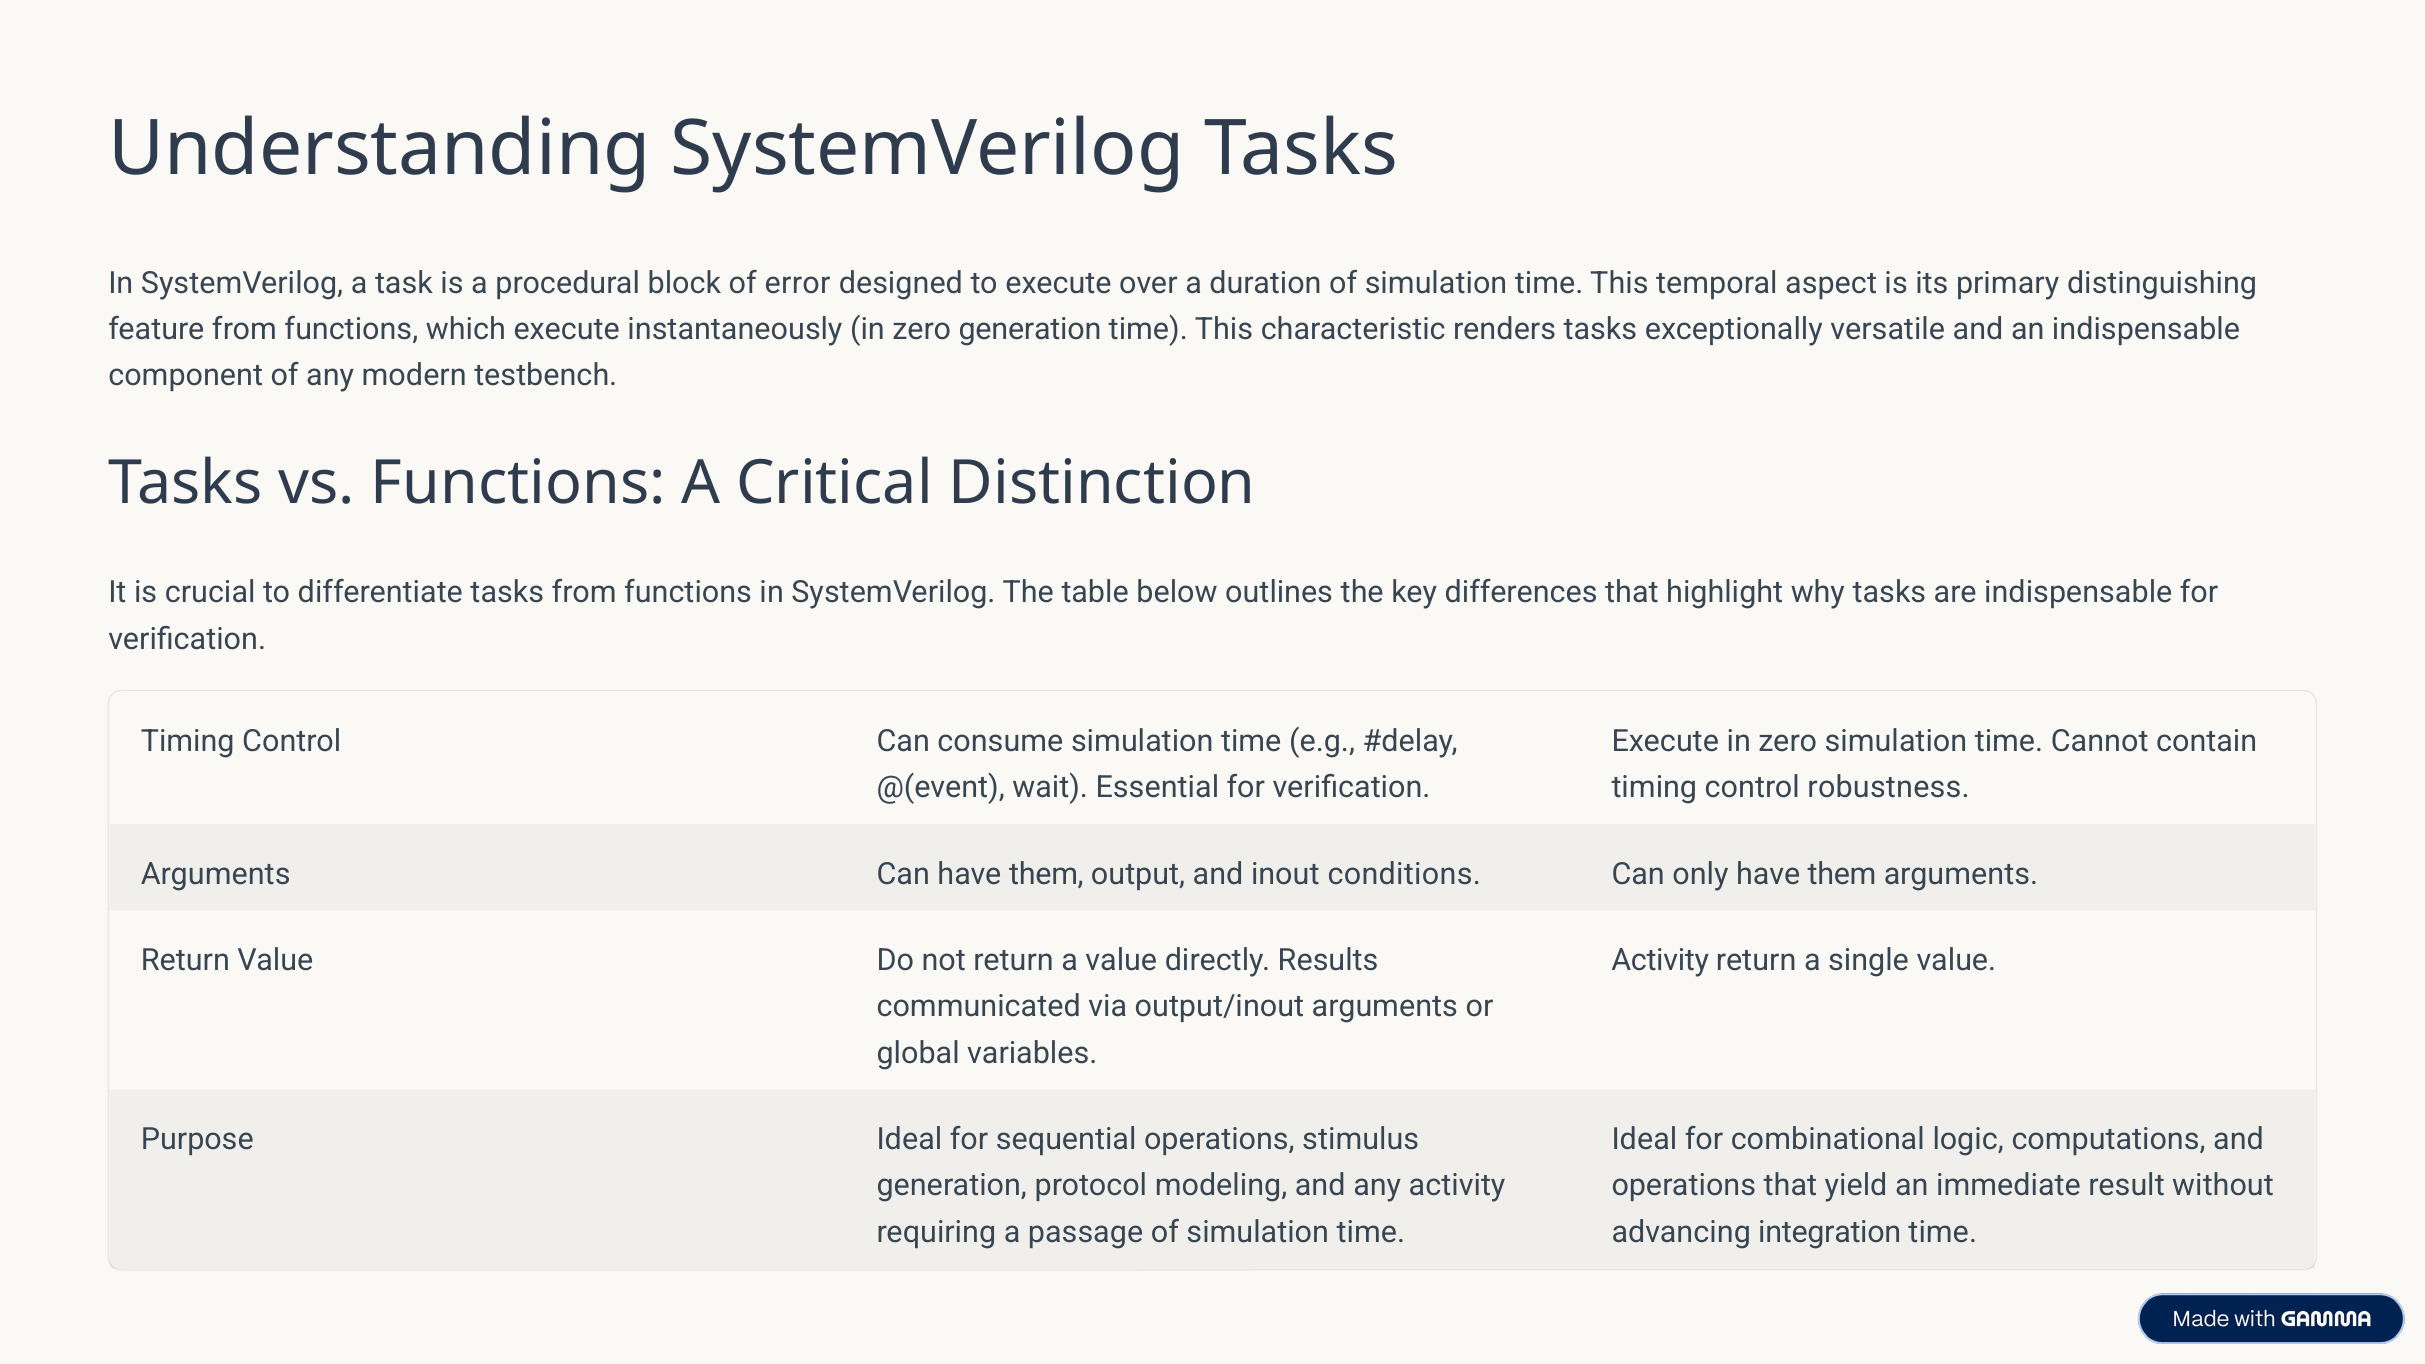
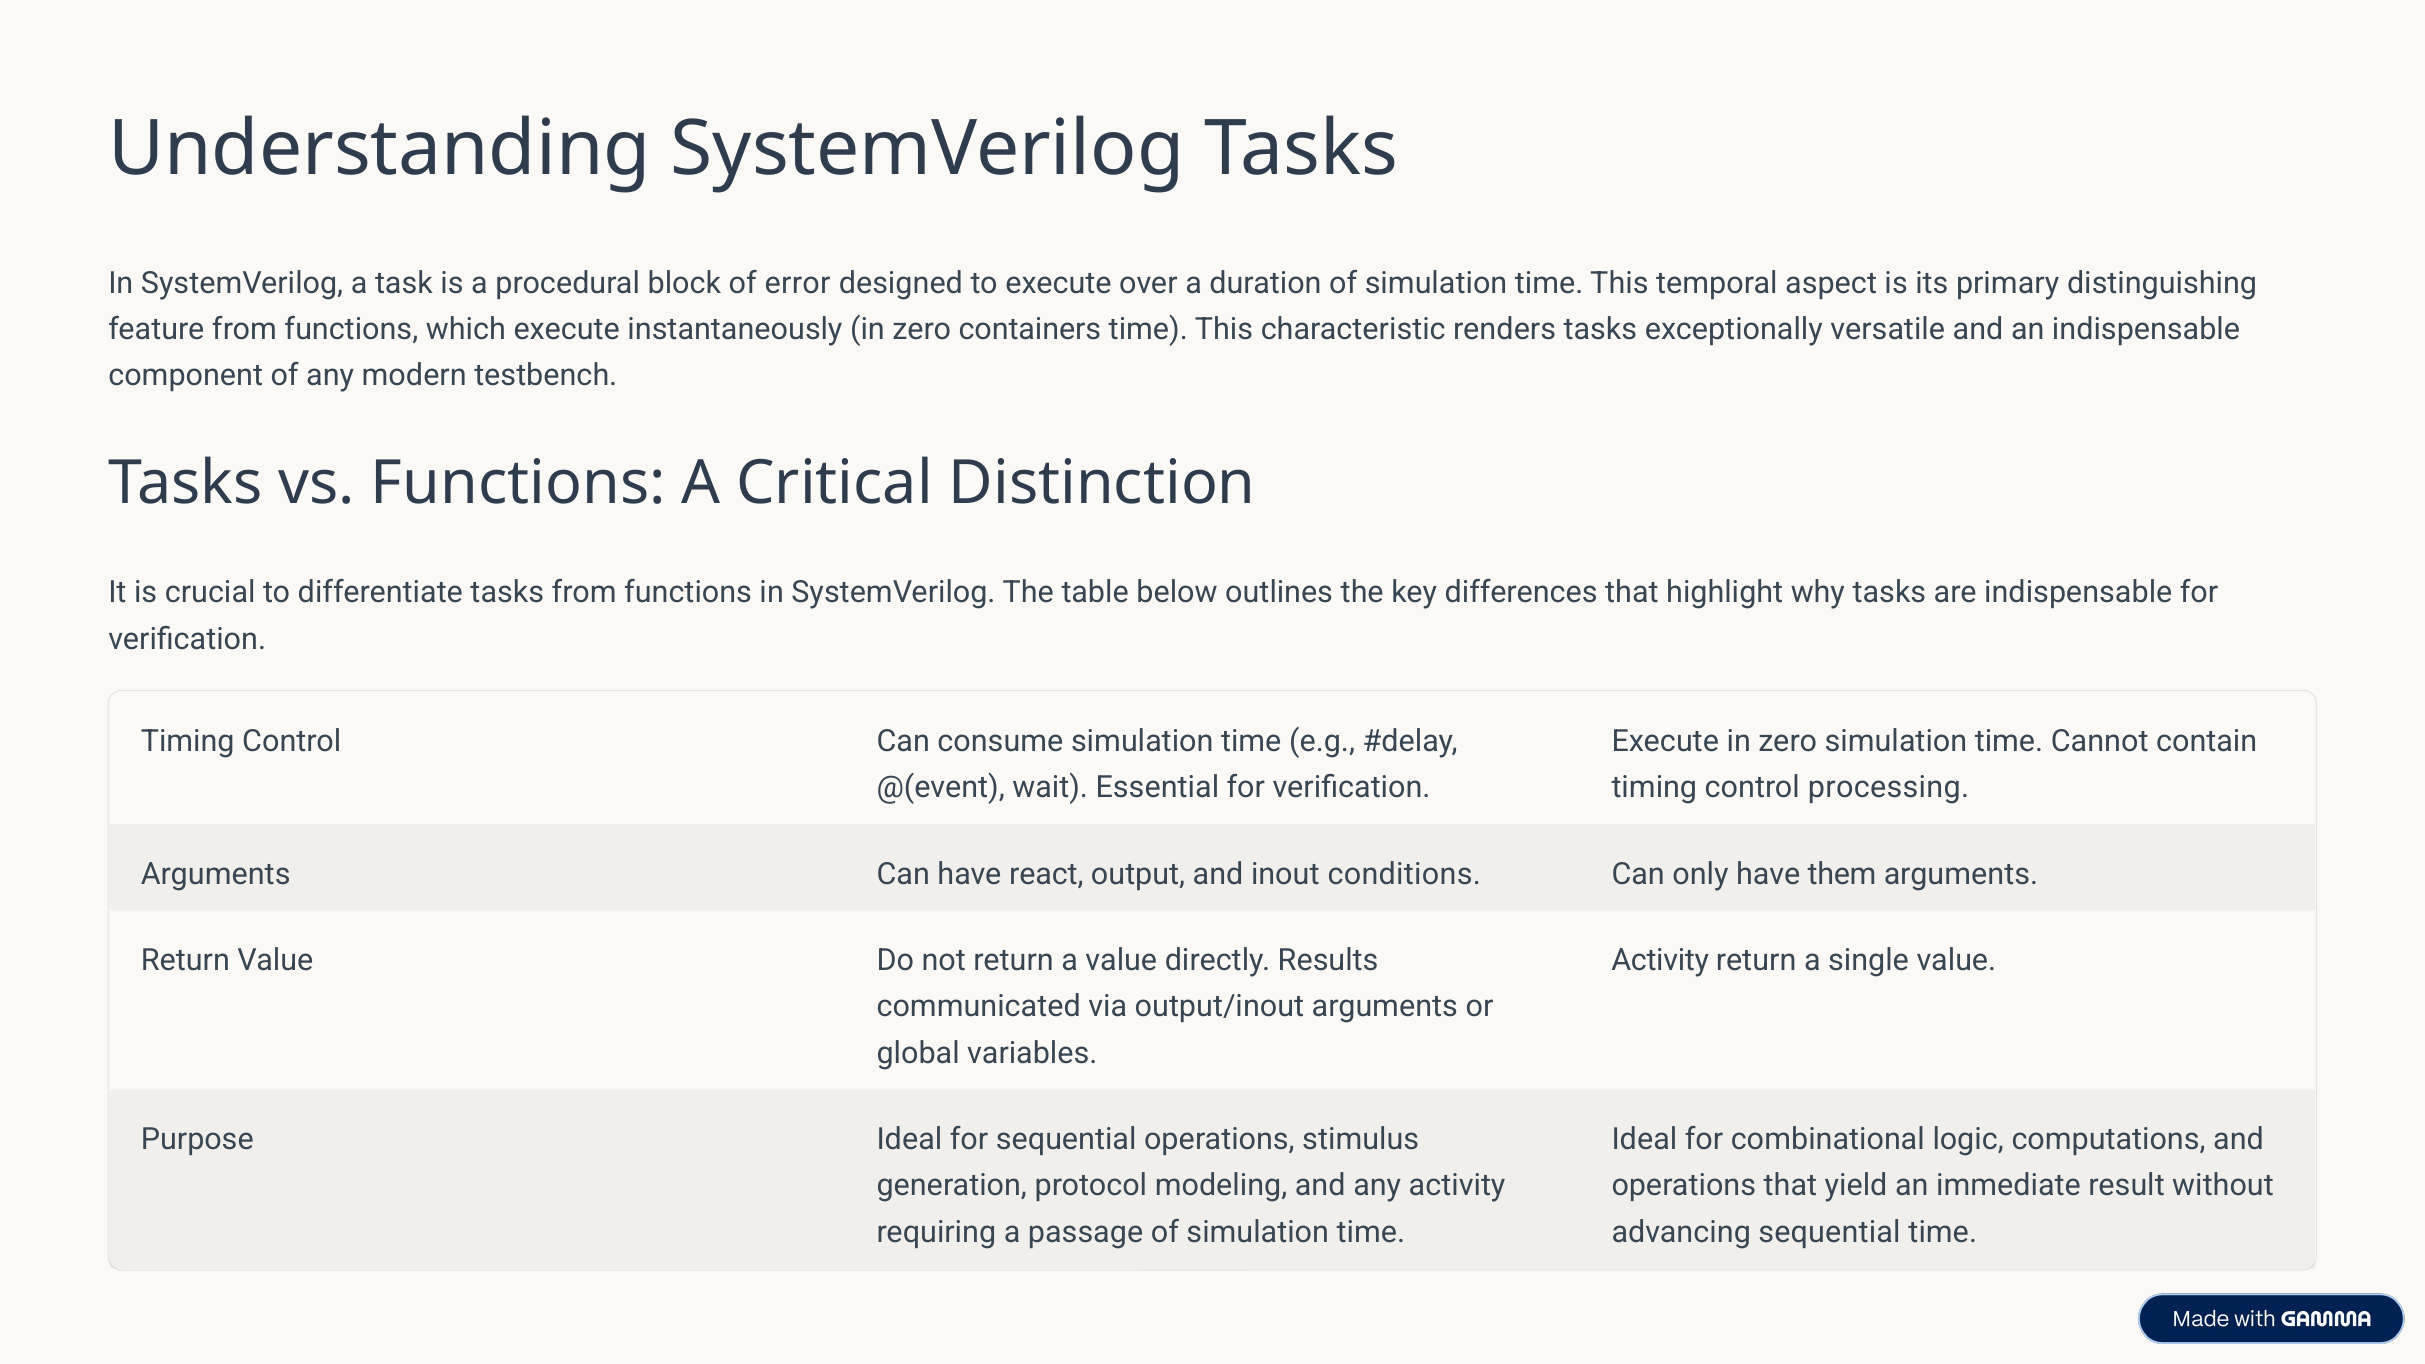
zero generation: generation -> containers
robustness: robustness -> processing
Can have them: them -> react
advancing integration: integration -> sequential
